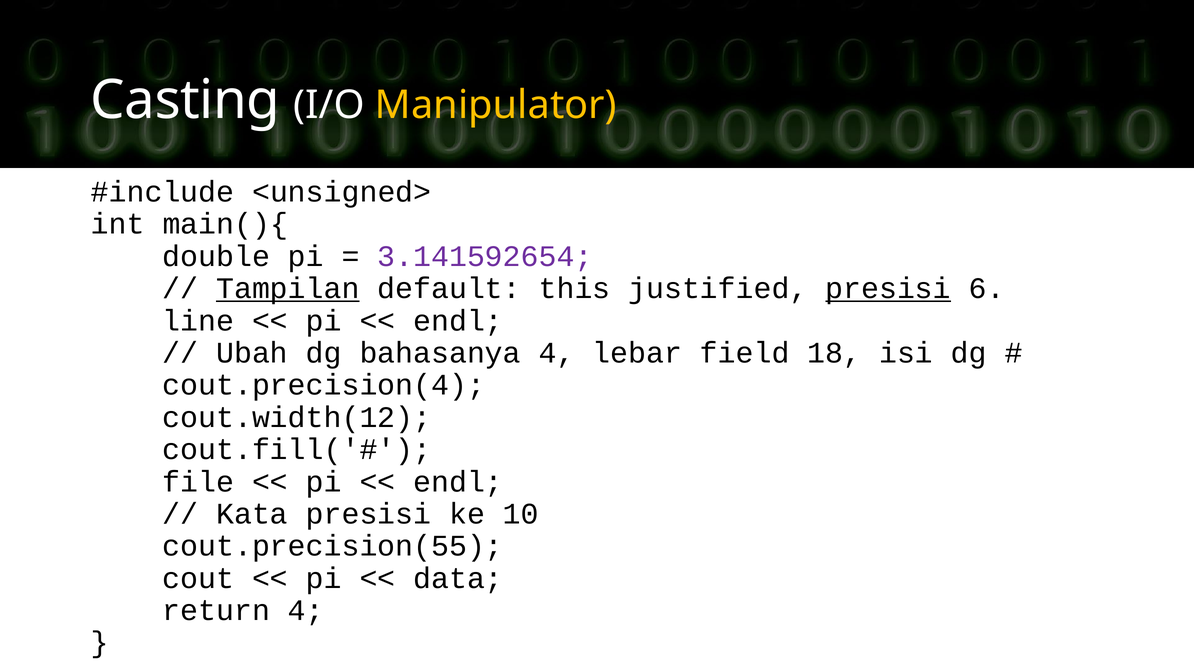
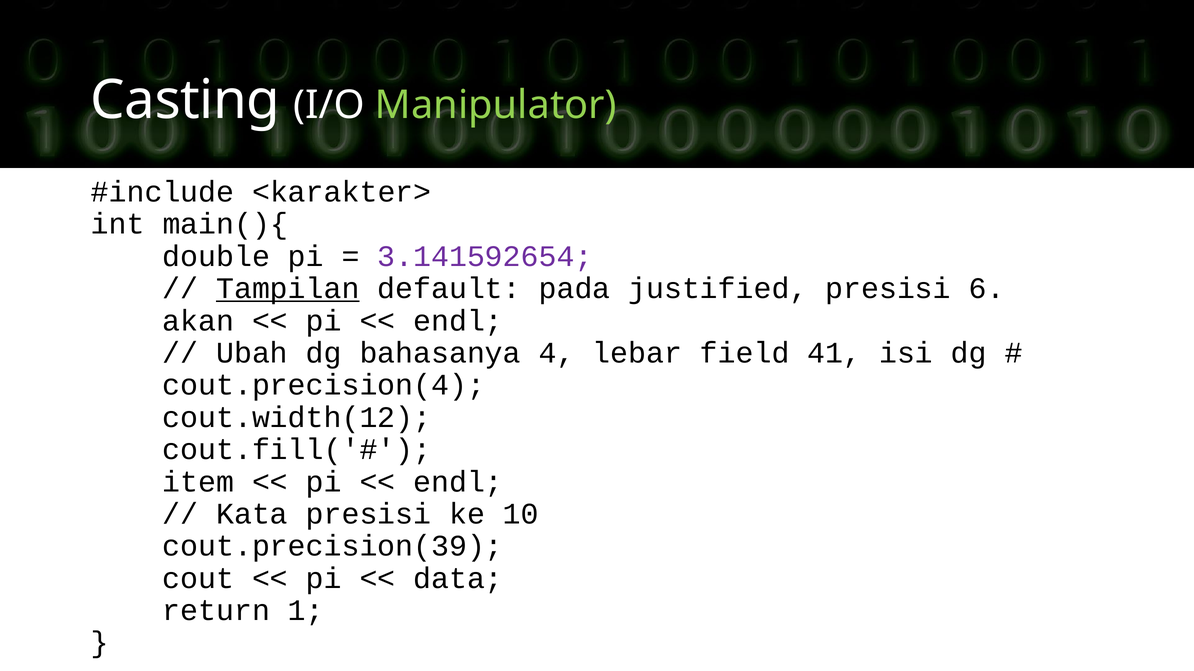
Manipulator colour: yellow -> light green
<unsigned>: <unsigned> -> <karakter>
this: this -> pada
presisi at (888, 289) underline: present -> none
line: line -> akan
18: 18 -> 41
file: file -> item
cout.precision(55: cout.precision(55 -> cout.precision(39
return 4: 4 -> 1
